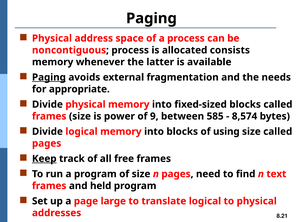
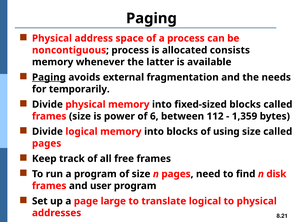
appropriate: appropriate -> temporarily
9: 9 -> 6
585: 585 -> 112
8,574: 8,574 -> 1,359
Keep underline: present -> none
text: text -> disk
held: held -> user
